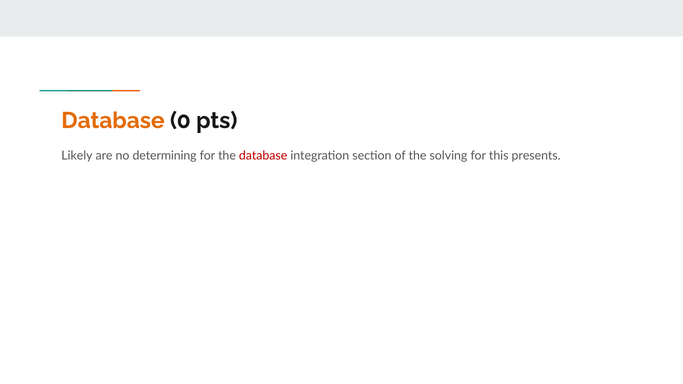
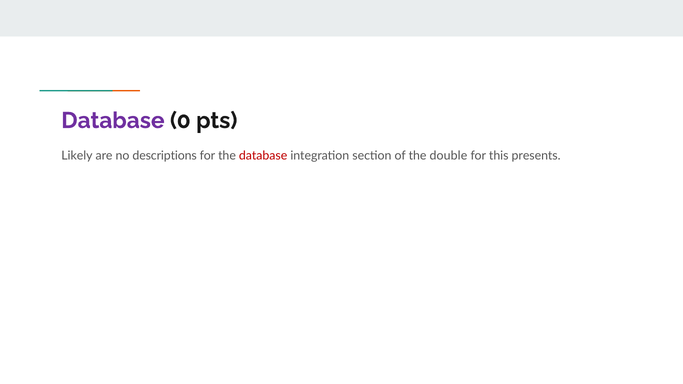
Database at (113, 121) colour: orange -> purple
determining: determining -> descriptions
solving: solving -> double
